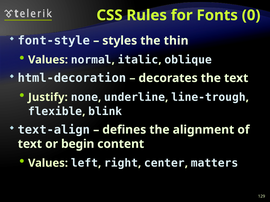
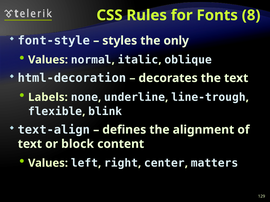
0: 0 -> 8
thin: thin -> only
Justify: Justify -> Labels
begin: begin -> block
